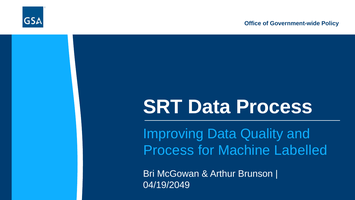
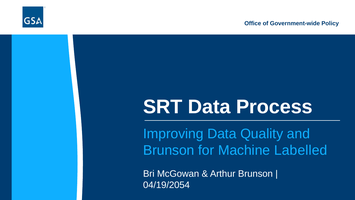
Process at (169, 150): Process -> Brunson
04/19/2049: 04/19/2049 -> 04/19/2054
